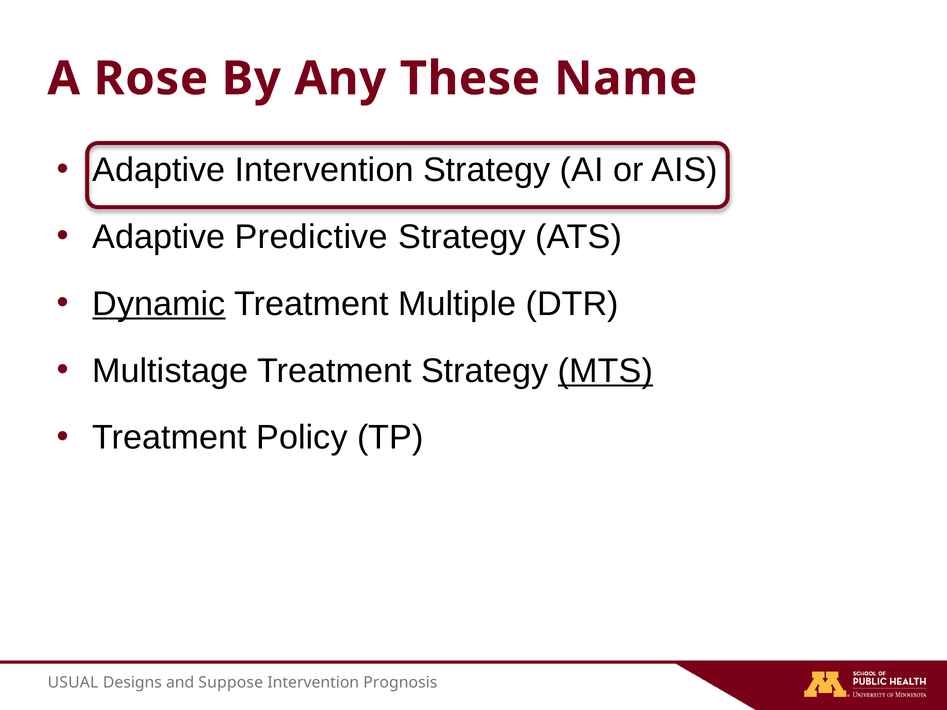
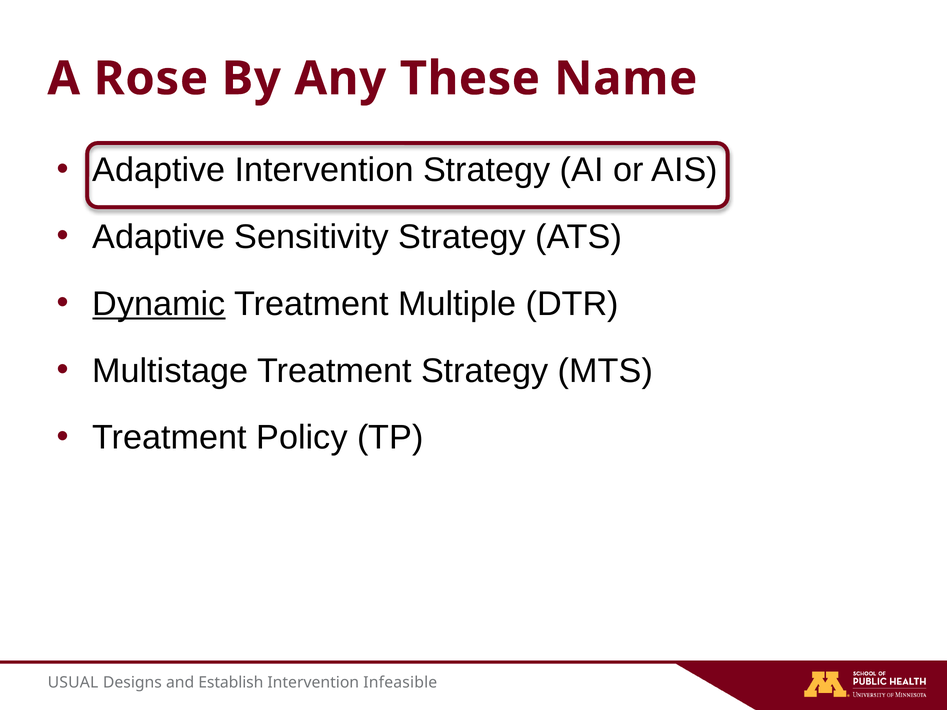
Predictive: Predictive -> Sensitivity
MTS underline: present -> none
Suppose: Suppose -> Establish
Prognosis: Prognosis -> Infeasible
